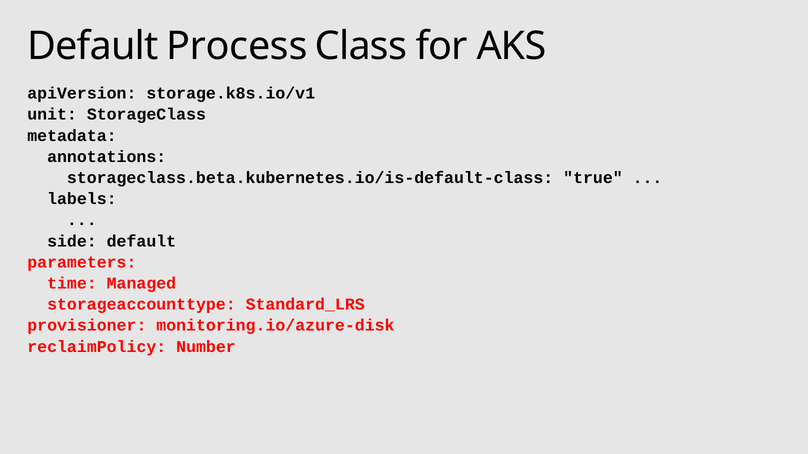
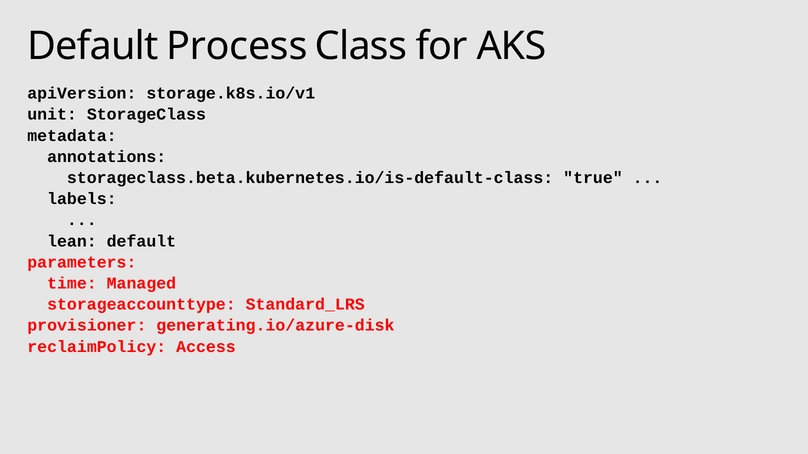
side: side -> lean
monitoring.io/azure-disk: monitoring.io/azure-disk -> generating.io/azure-disk
Number: Number -> Access
